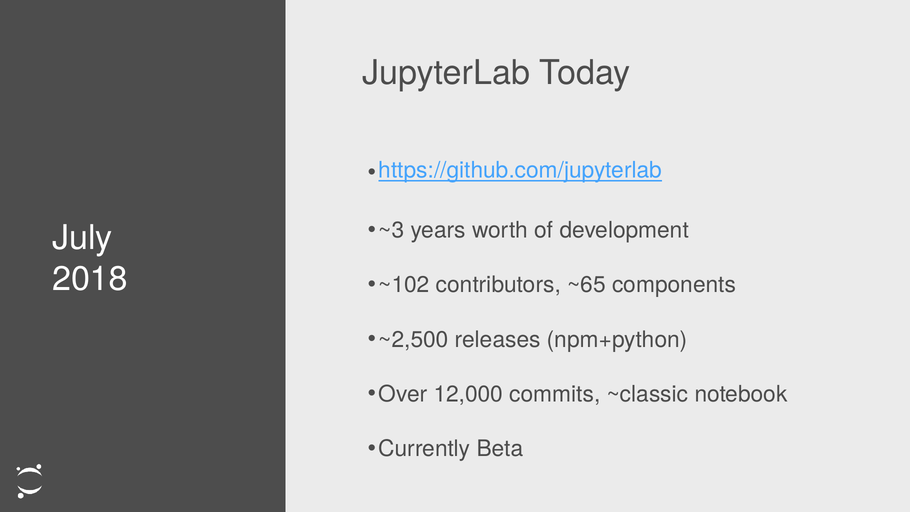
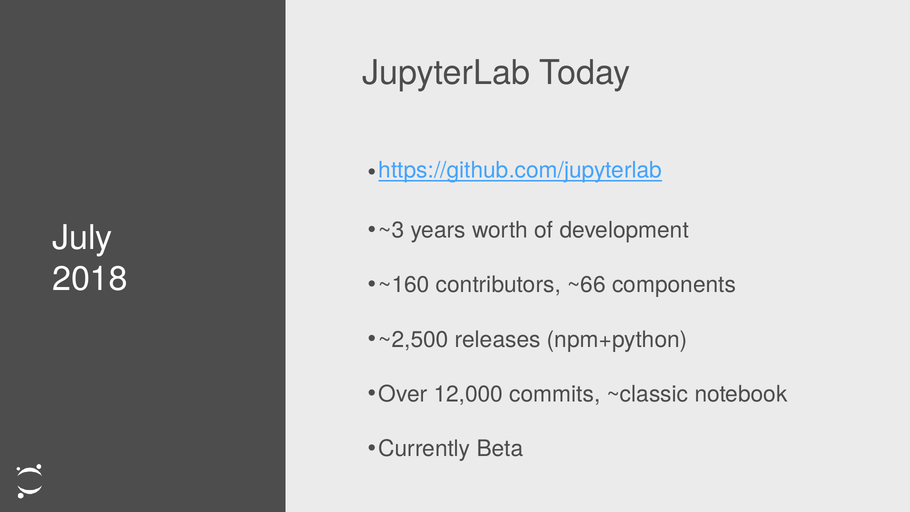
~102: ~102 -> ~160
~65: ~65 -> ~66
